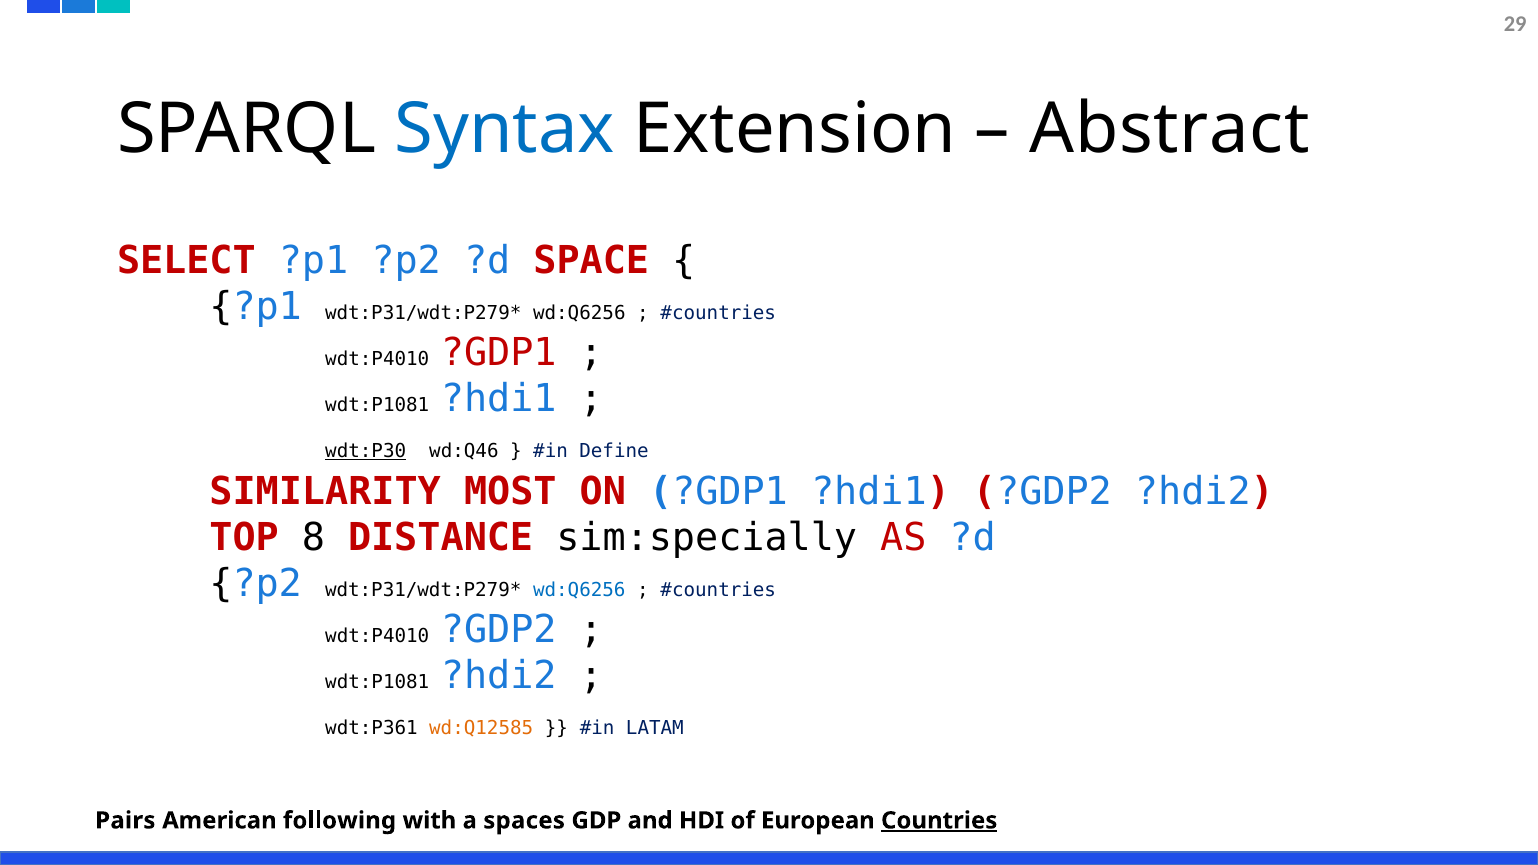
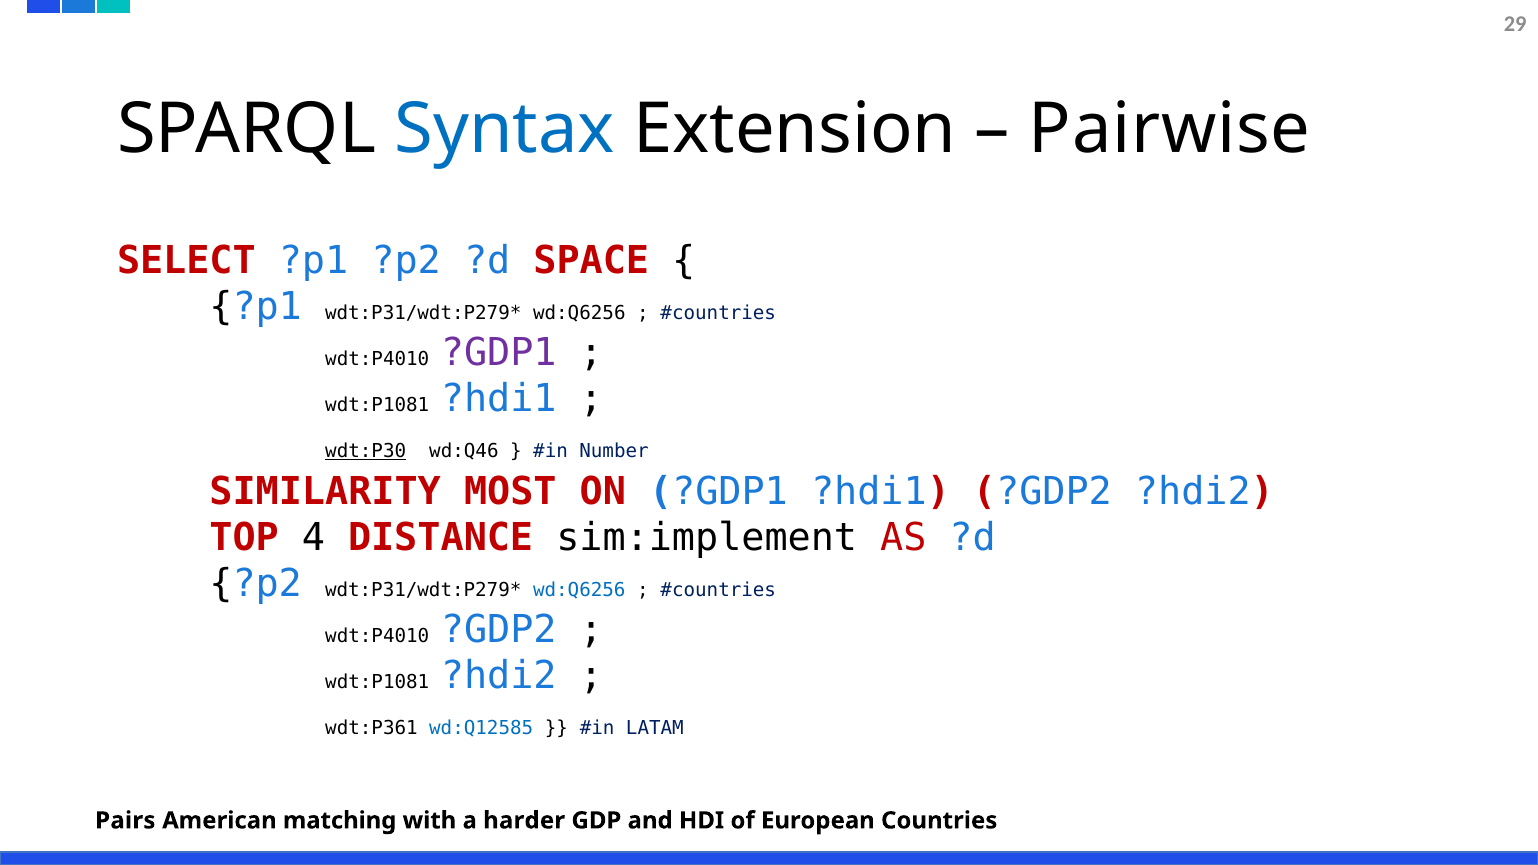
Abstract: Abstract -> Pairwise
?GDP1 at (499, 353) colour: red -> purple
Define: Define -> Number
8: 8 -> 4
sim:specially: sim:specially -> sim:implement
wd:Q12585 colour: orange -> blue
following: following -> matching
spaces: spaces -> harder
Countries underline: present -> none
